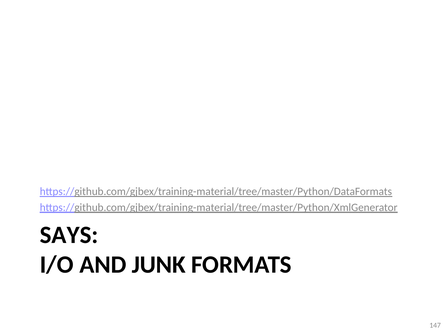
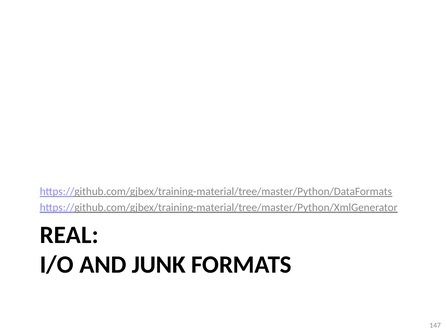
SAYS: SAYS -> REAL
